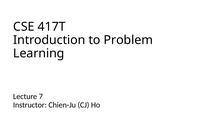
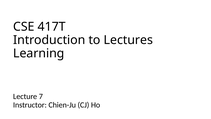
Problem: Problem -> Lectures
